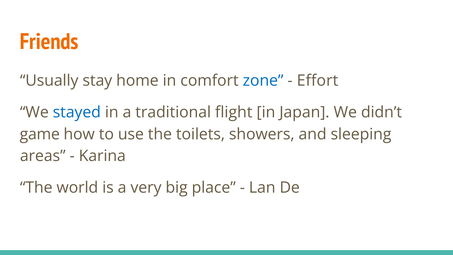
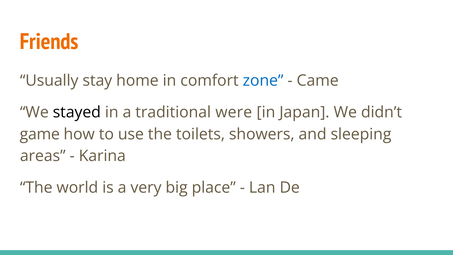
Effort: Effort -> Came
stayed colour: blue -> black
flight: flight -> were
